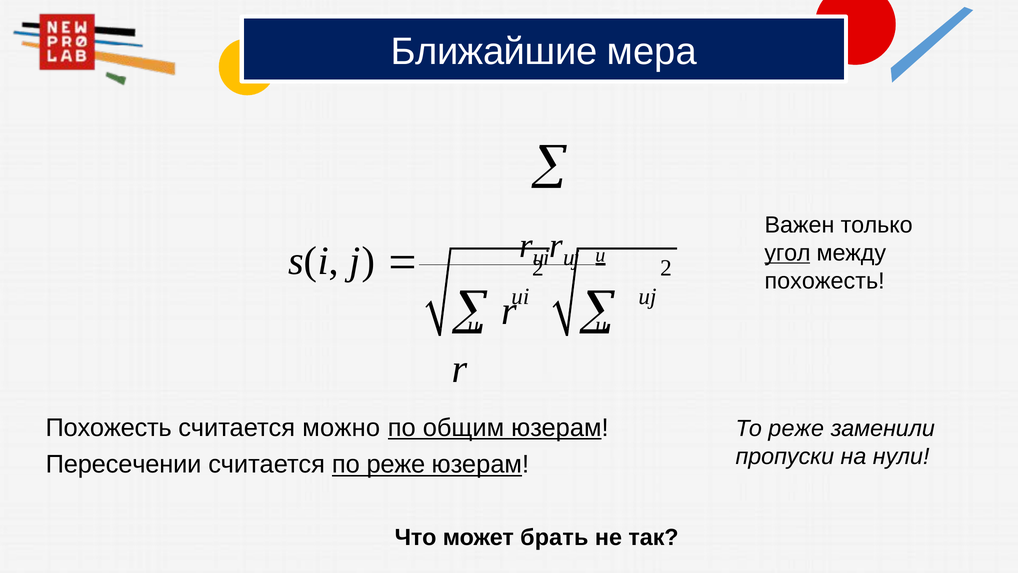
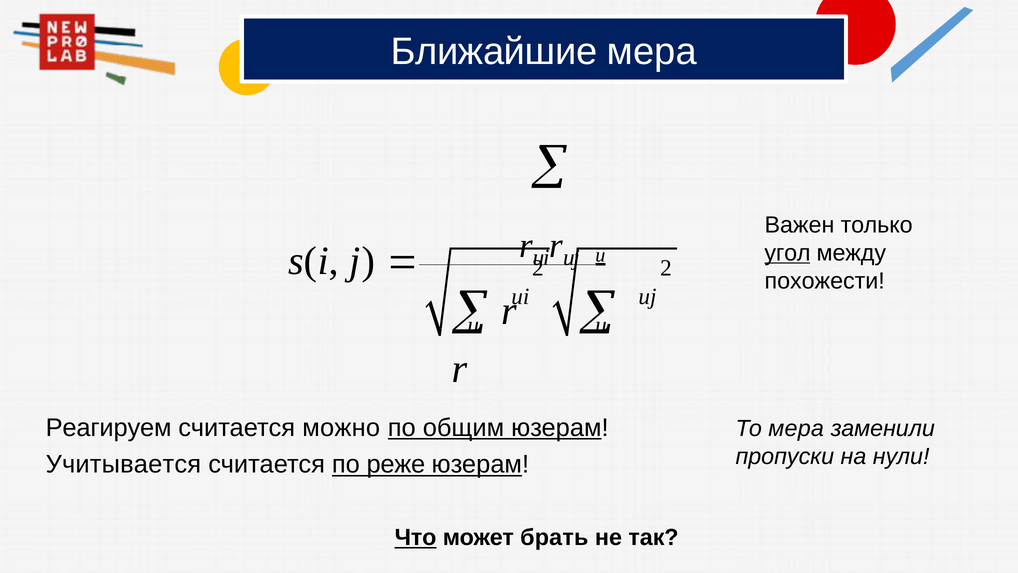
похожесть at (825, 281): похожесть -> похожести
Похожесть at (109, 427): Похожесть -> Реагируем
То реже: реже -> мера
Пересечении: Пересечении -> Учитывается
Что underline: none -> present
